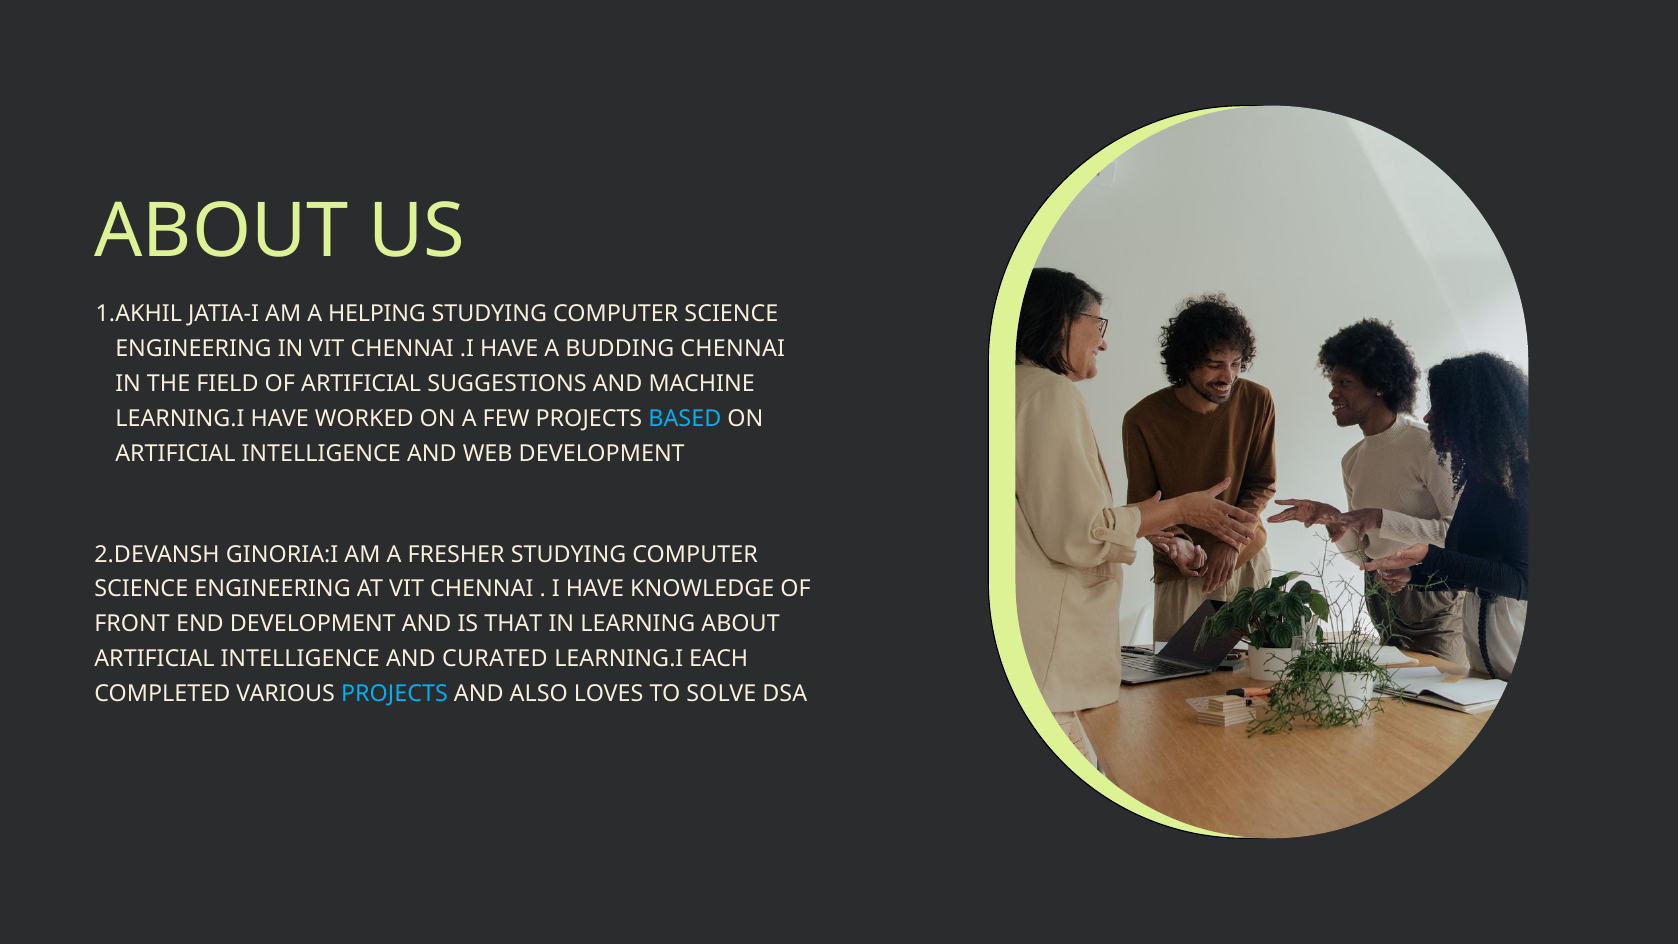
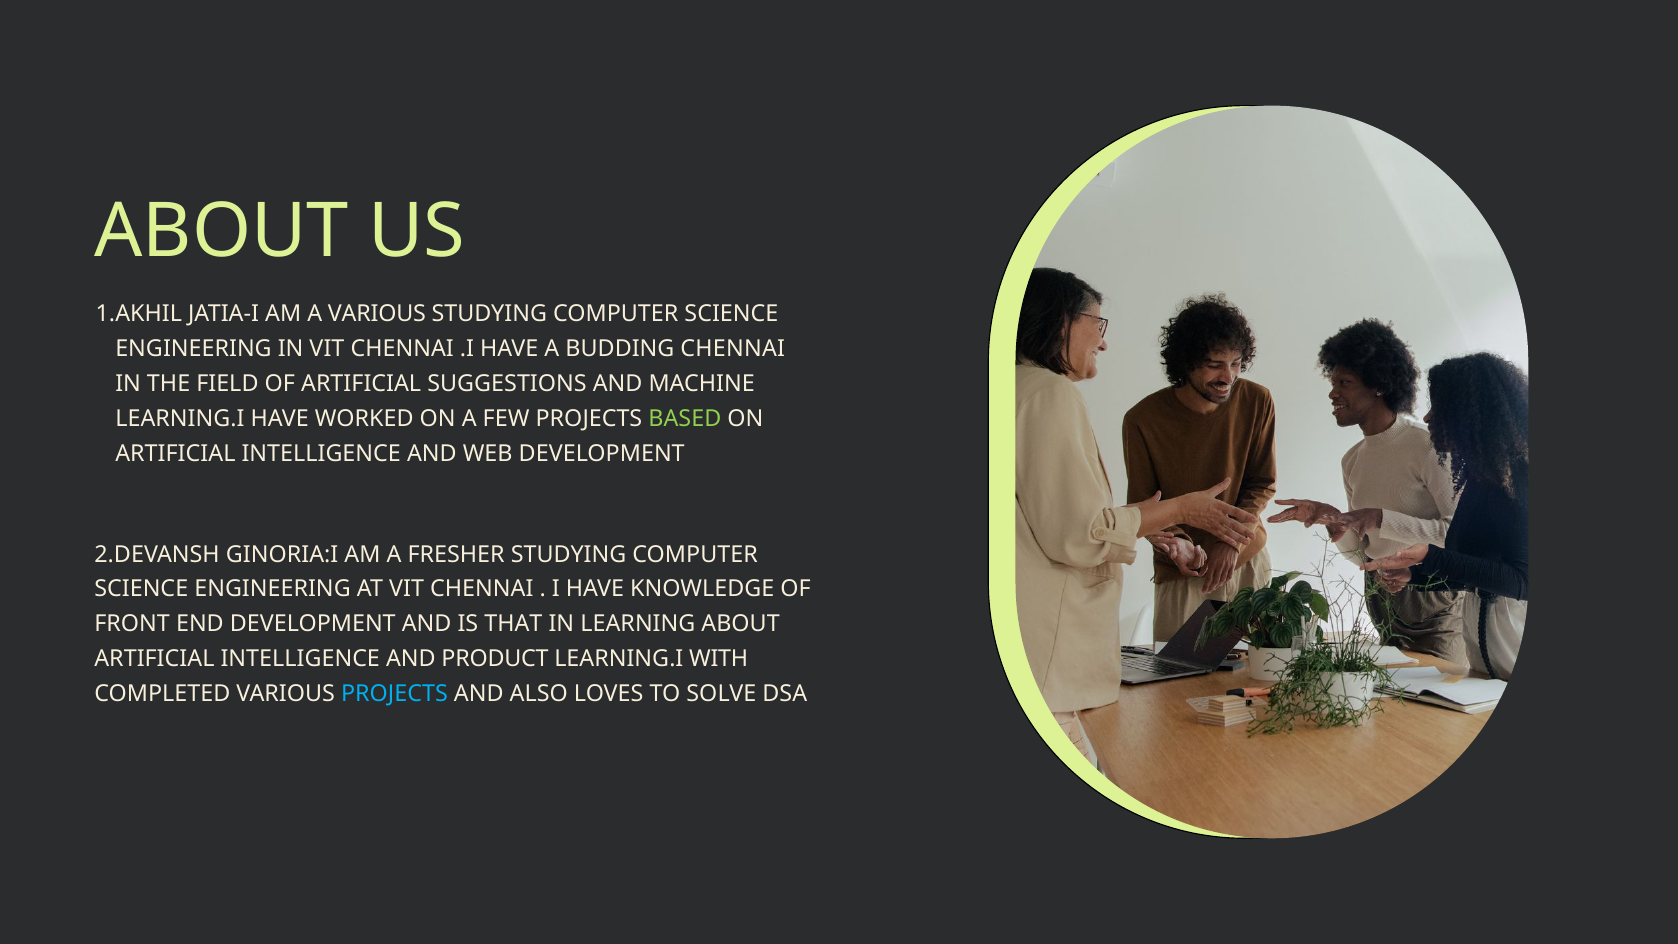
A HELPING: HELPING -> VARIOUS
BASED colour: light blue -> light green
CURATED: CURATED -> PRODUCT
EACH: EACH -> WITH
